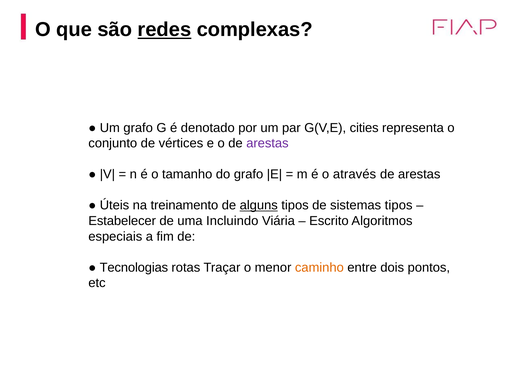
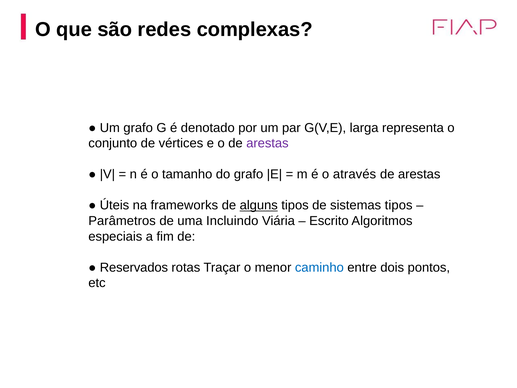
redes underline: present -> none
cities: cities -> larga
treinamento: treinamento -> frameworks
Estabelecer: Estabelecer -> Parâmetros
Tecnologias: Tecnologias -> Reservados
caminho colour: orange -> blue
